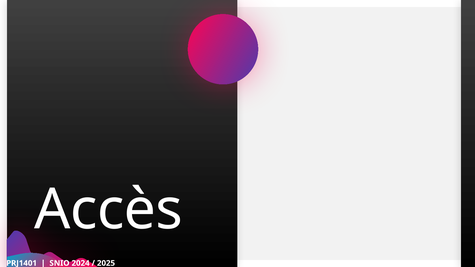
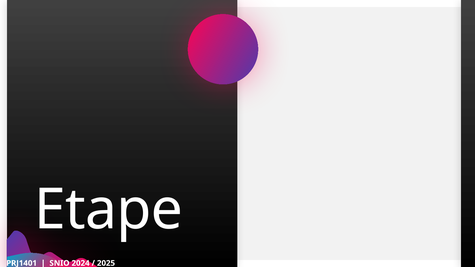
Accès: Accès -> Etape
